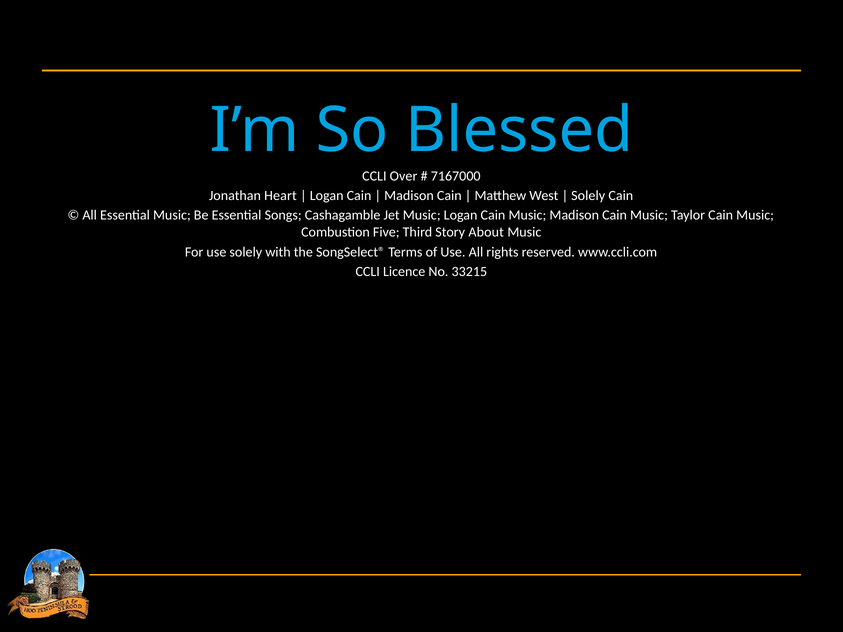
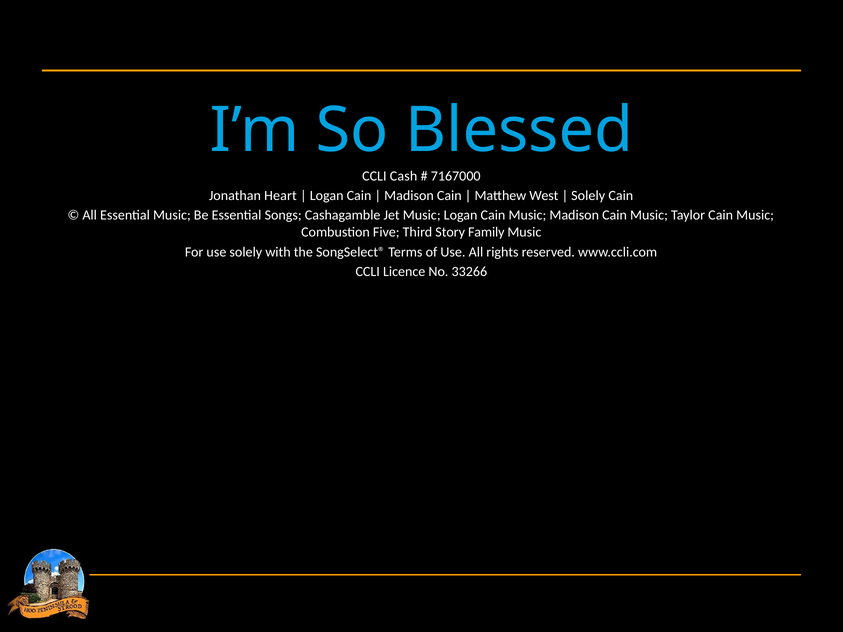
Over: Over -> Cash
About: About -> Family
33215: 33215 -> 33266
